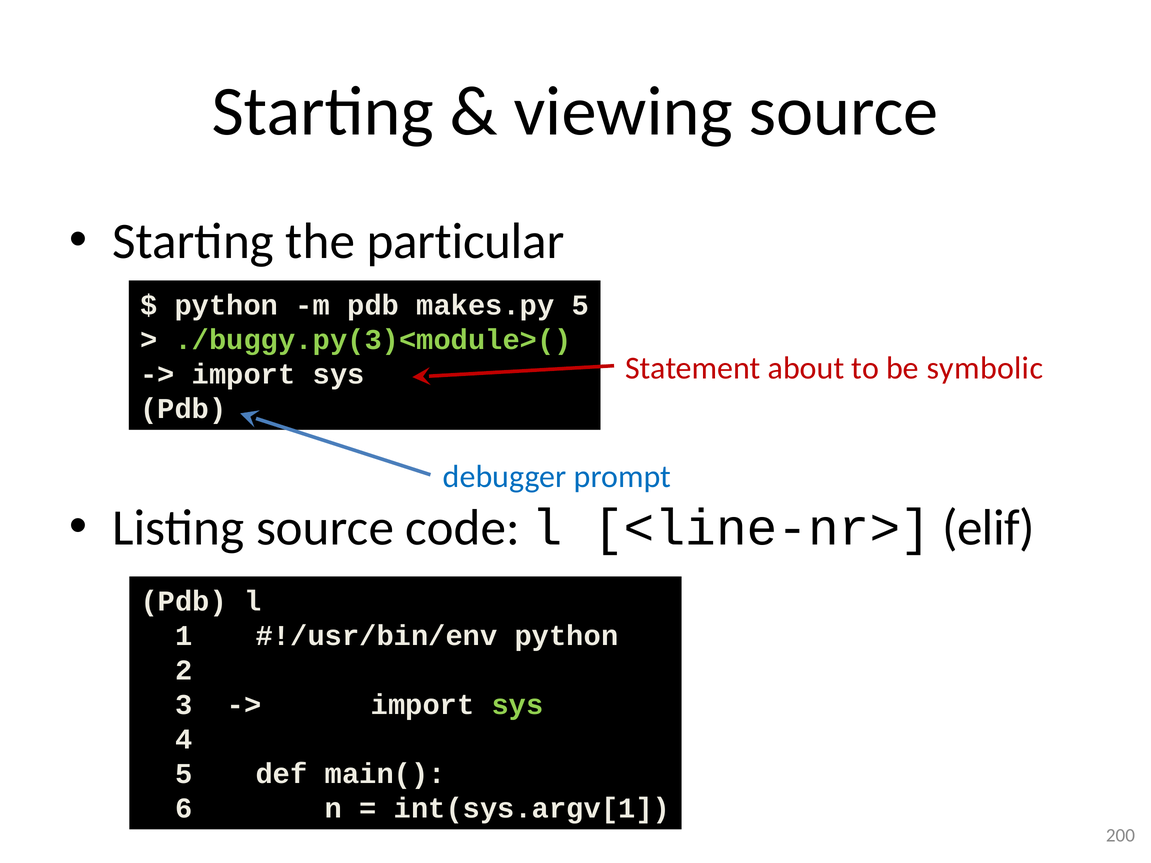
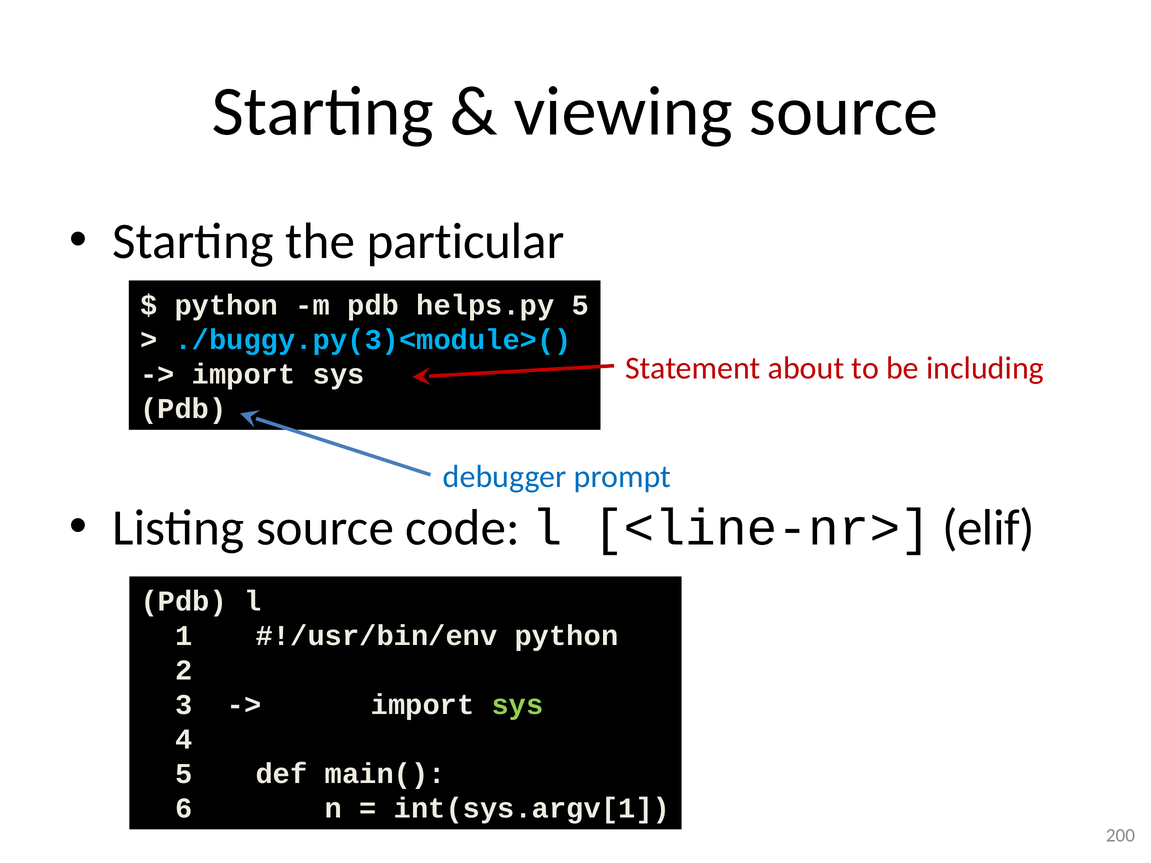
makes.py: makes.py -> helps.py
./buggy.py(3)<module>( colour: light green -> light blue
symbolic: symbolic -> including
